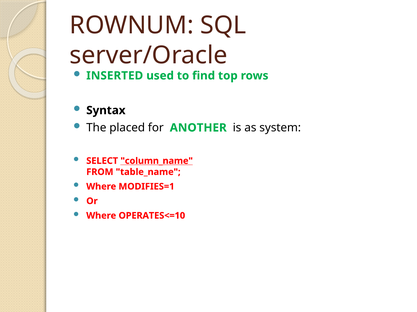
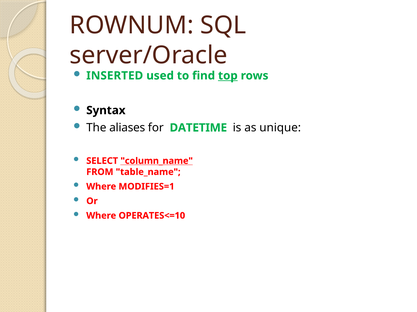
top underline: none -> present
placed: placed -> aliases
ANOTHER: ANOTHER -> DATETIME
system: system -> unique
